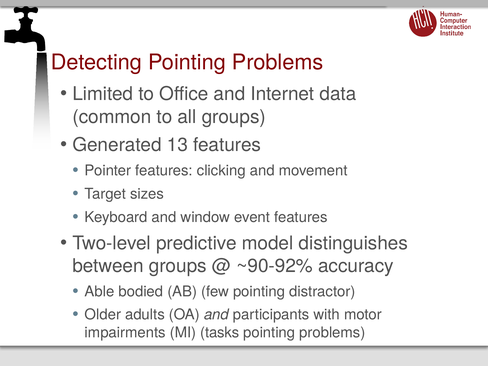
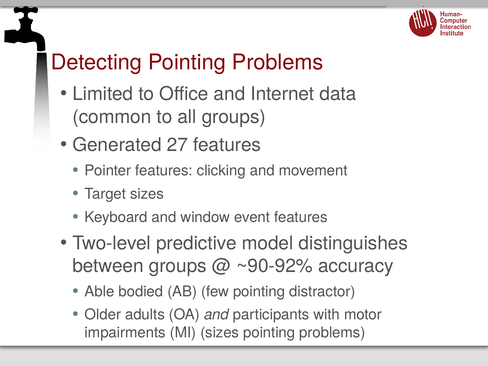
13: 13 -> 27
MI tasks: tasks -> sizes
